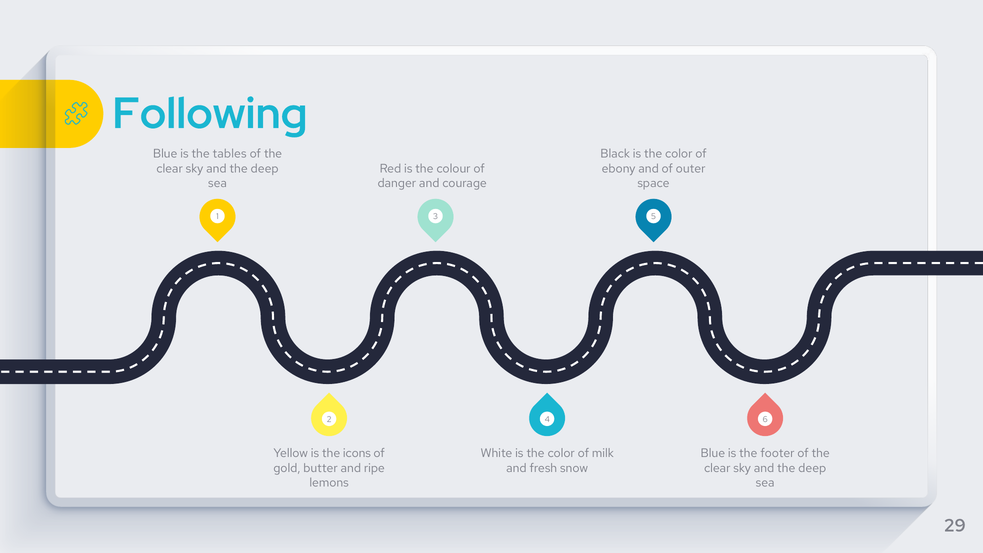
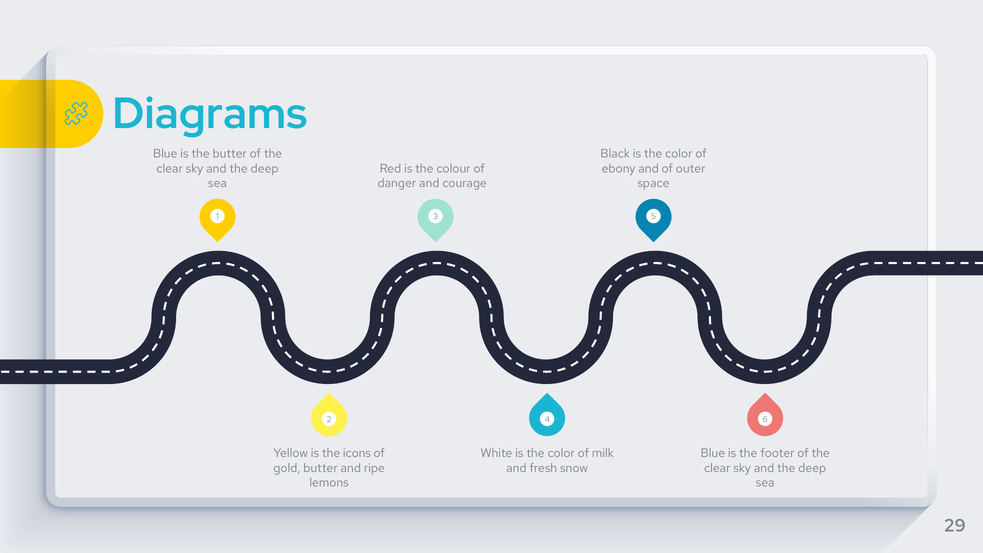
Following: Following -> Diagrams
the tables: tables -> butter
